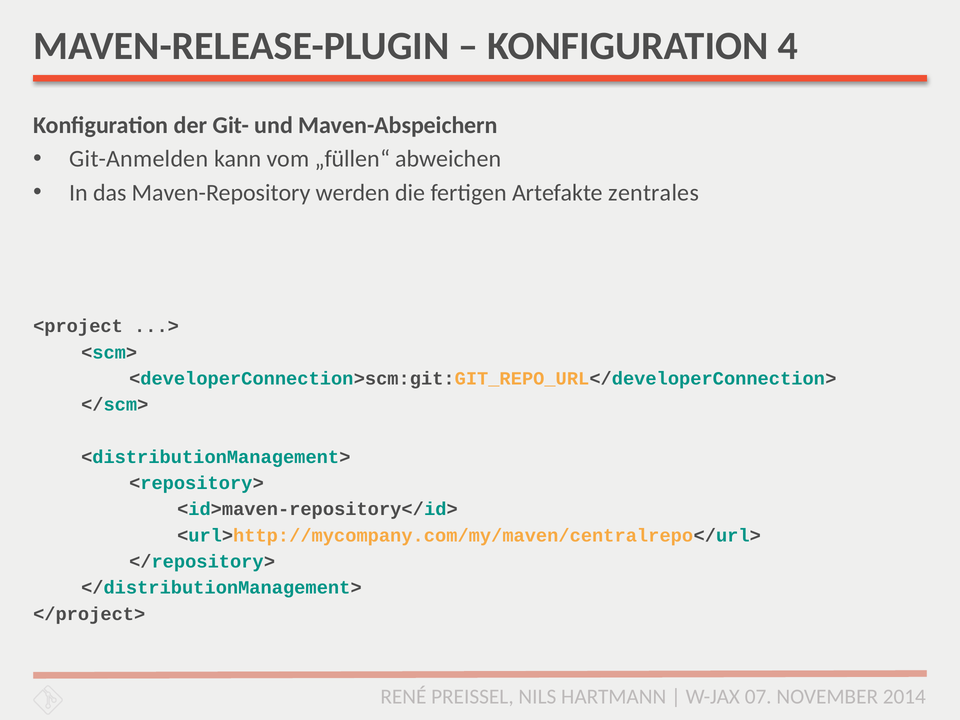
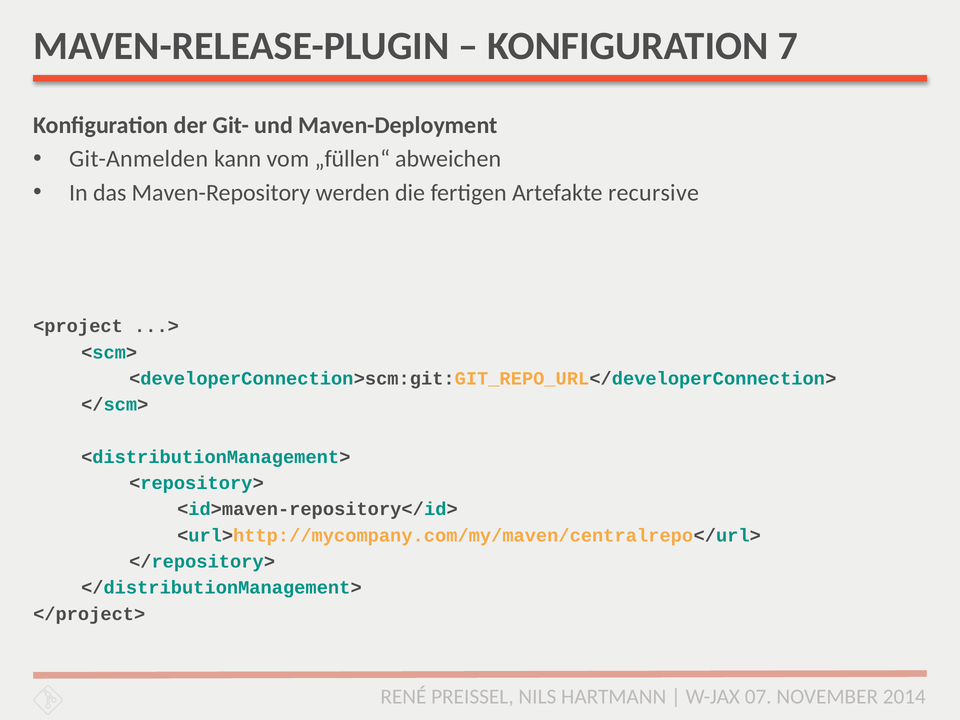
4: 4 -> 7
Maven-Abspeichern: Maven-Abspeichern -> Maven-Deployment
zentrales: zentrales -> recursive
